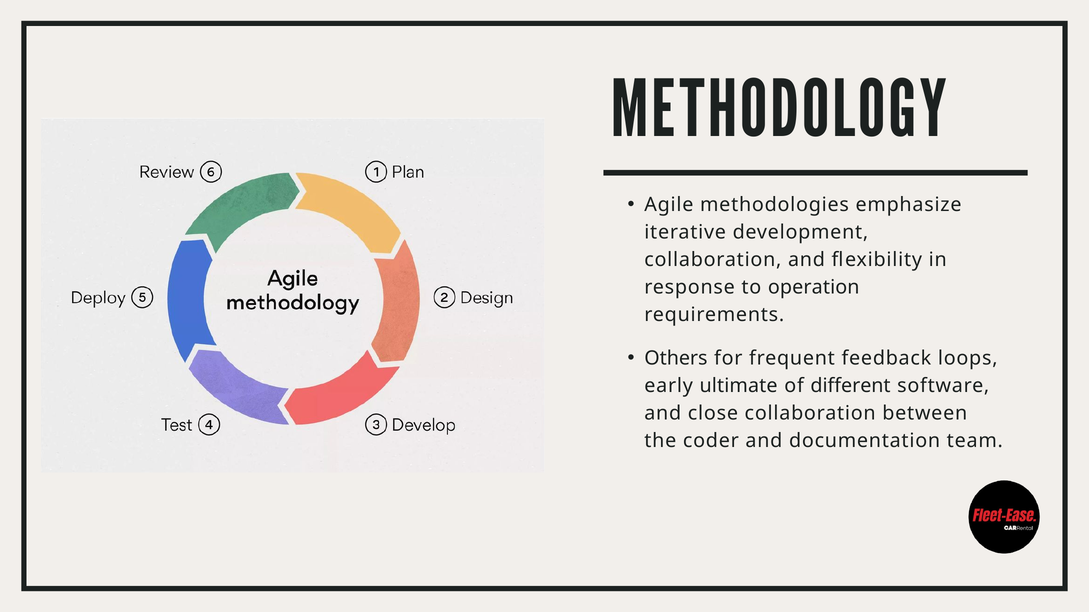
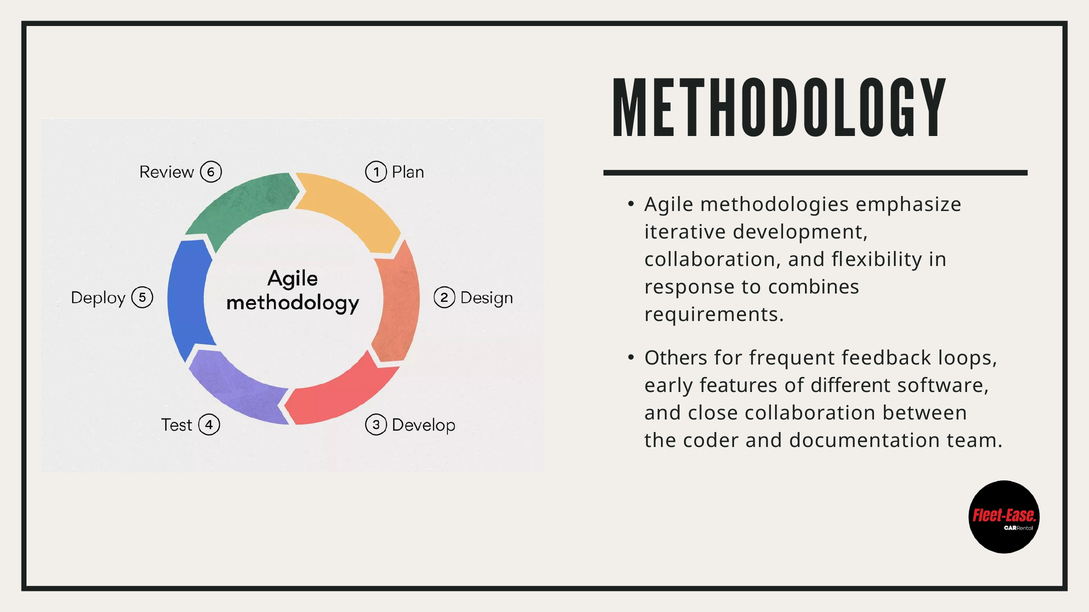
operation: operation -> combines
ultimate: ultimate -> features
